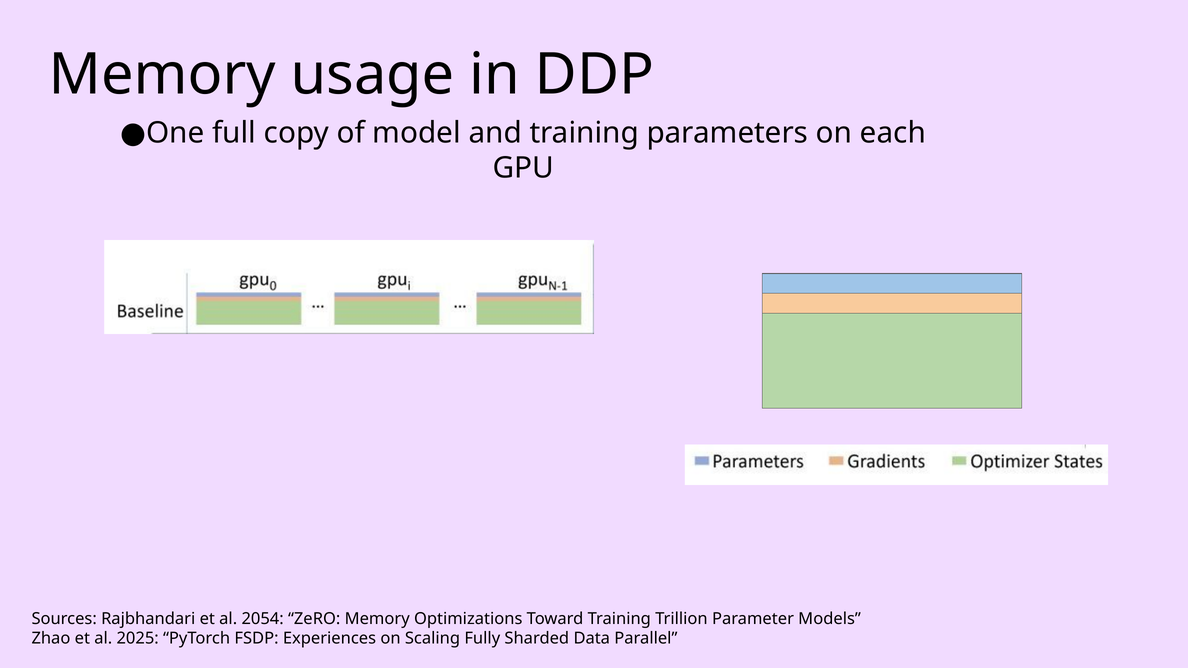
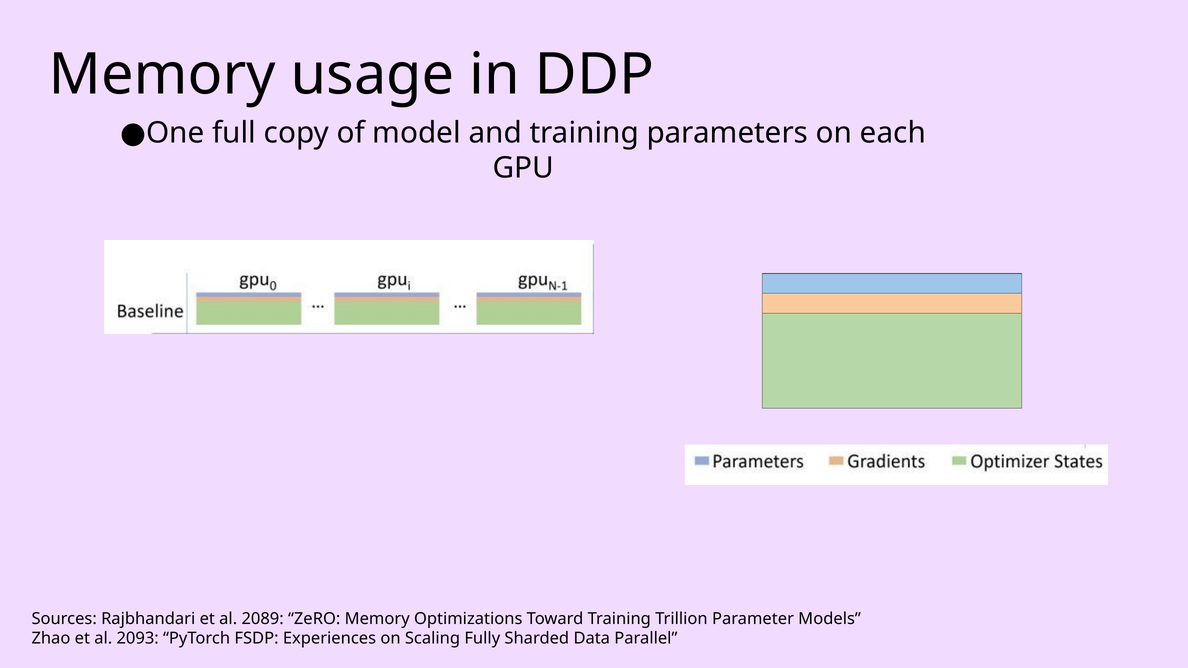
2054: 2054 -> 2089
2025: 2025 -> 2093
